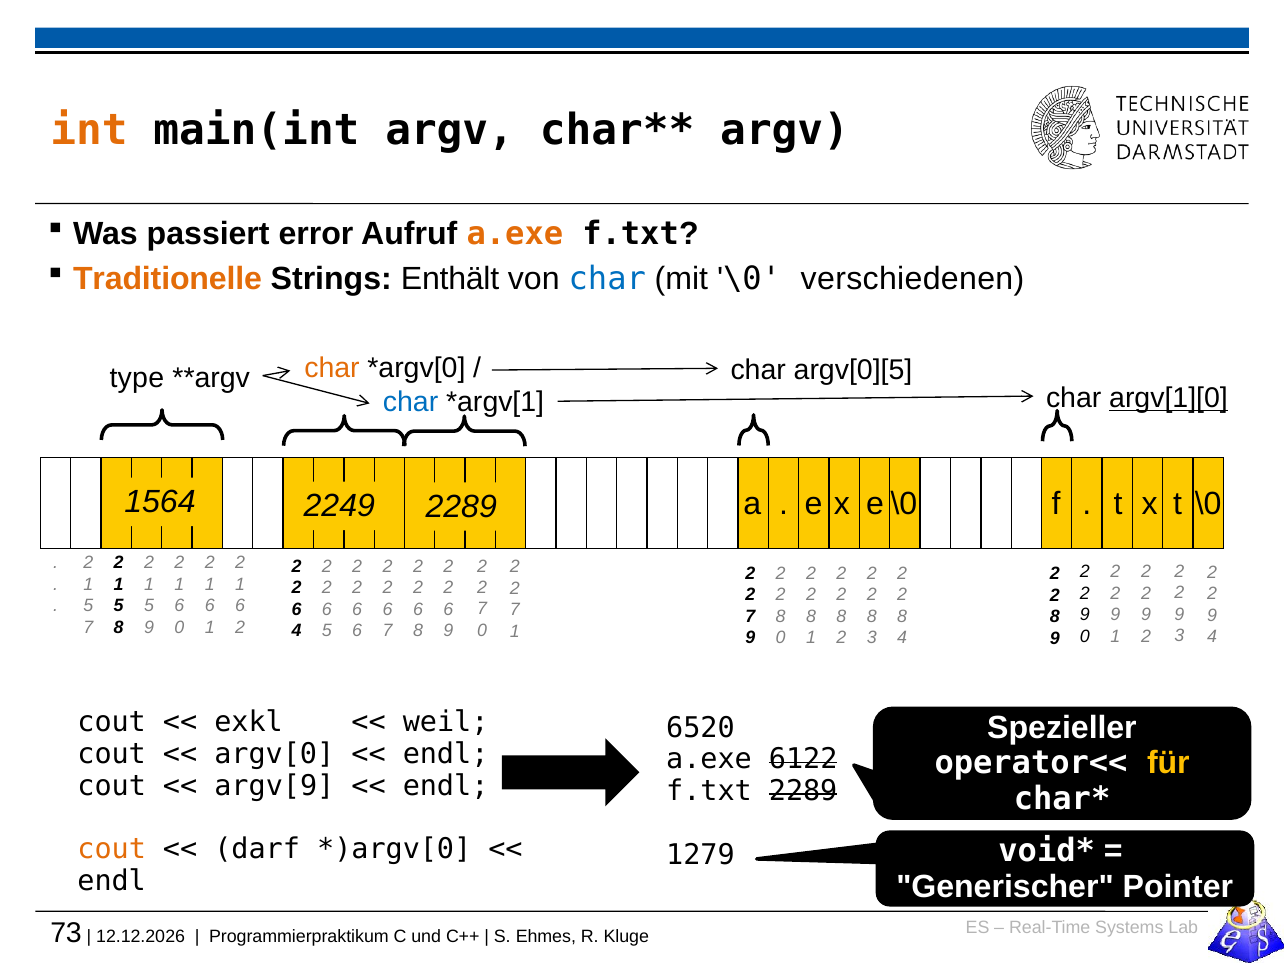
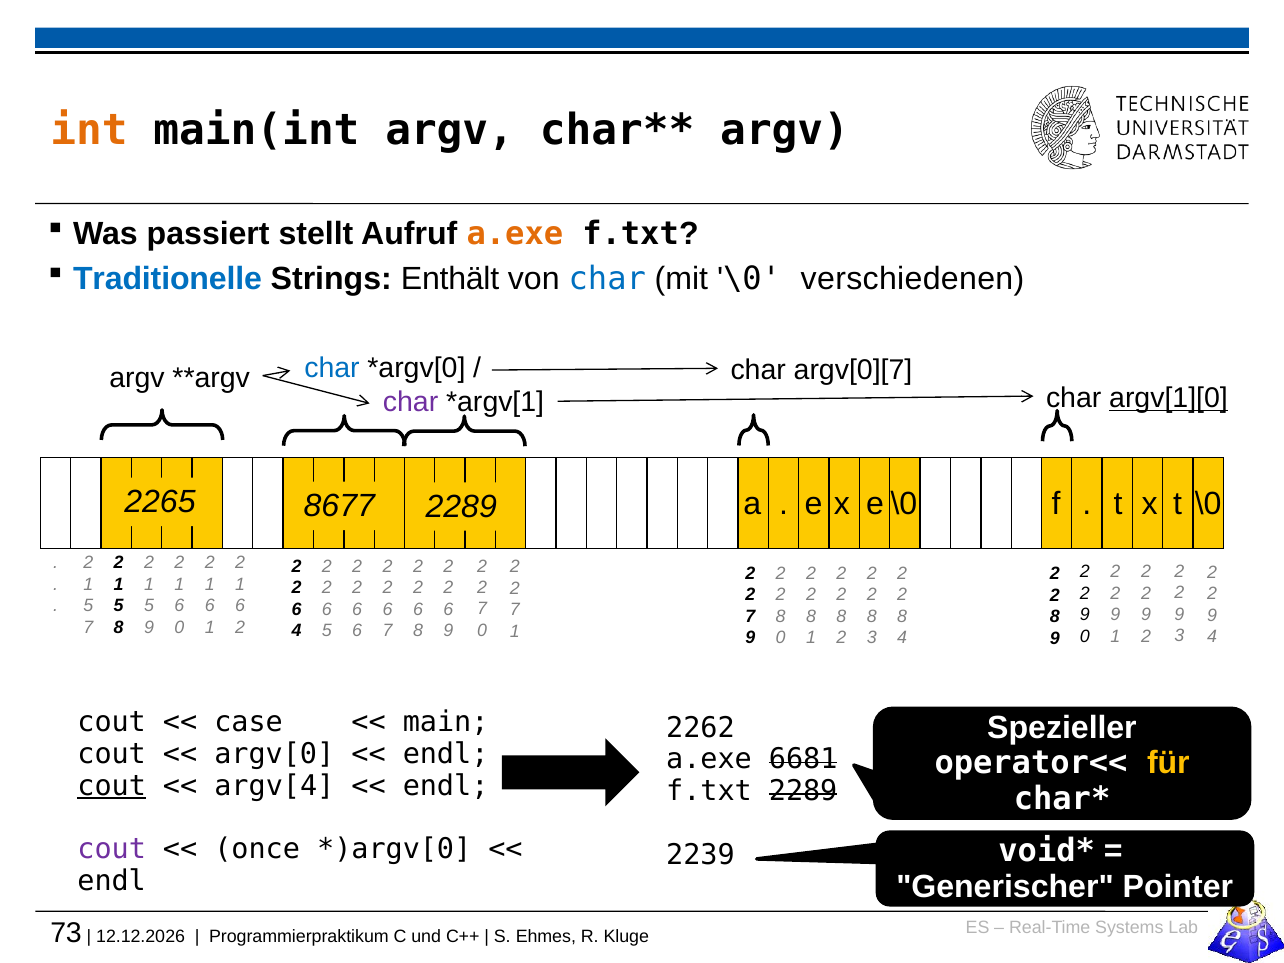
error: error -> stellt
Traditionelle colour: orange -> blue
char at (332, 368) colour: orange -> blue
type at (137, 378): type -> argv
argv[0][5: argv[0][5 -> argv[0][7
char at (411, 402) colour: blue -> purple
1564: 1564 -> 2265
2249: 2249 -> 8677
exkl: exkl -> case
weil: weil -> main
6520: 6520 -> 2262
6122: 6122 -> 6681
cout at (112, 786) underline: none -> present
argv[9: argv[9 -> argv[4
cout at (112, 850) colour: orange -> purple
darf: darf -> once
1279: 1279 -> 2239
